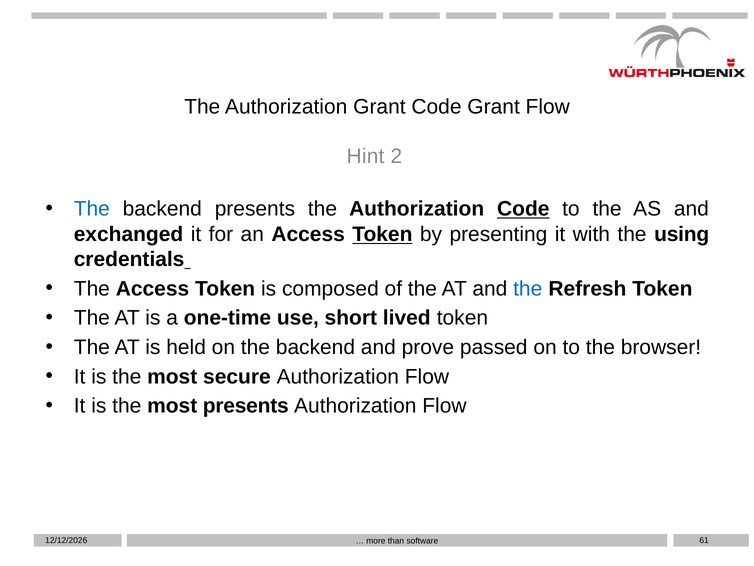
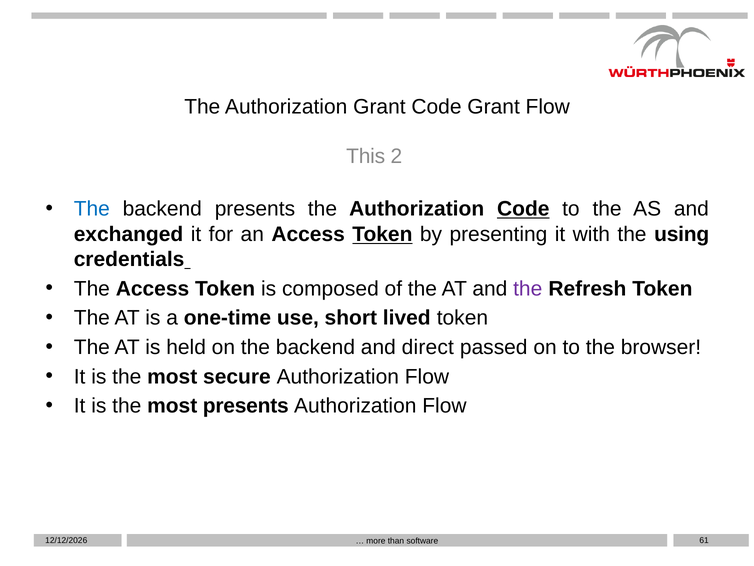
Hint: Hint -> This
the at (528, 288) colour: blue -> purple
prove: prove -> direct
